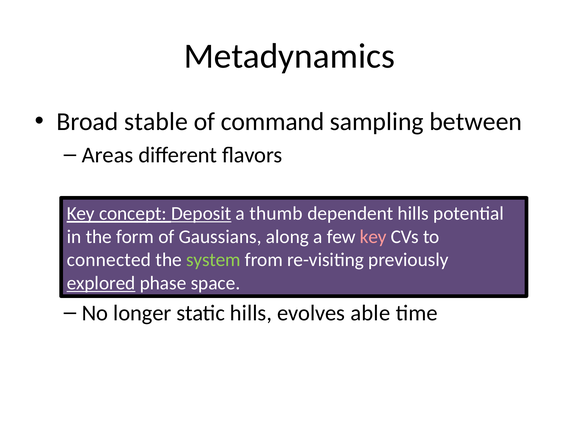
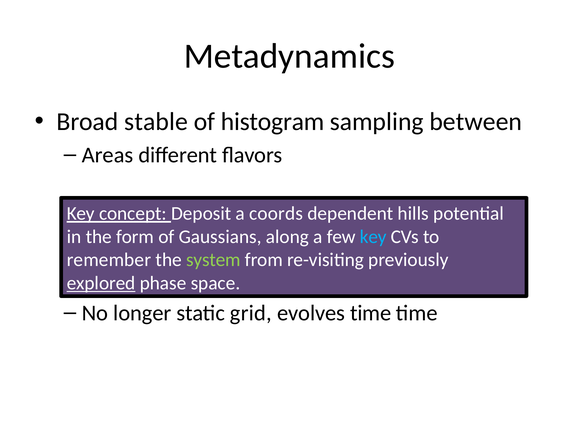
command: command -> histogram
Deposit underline: present -> none
thumb: thumb -> coords
key at (373, 236) colour: pink -> light blue
connected: connected -> remember
static hills: hills -> grid
evolves able: able -> time
